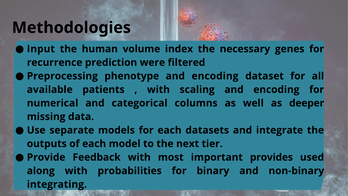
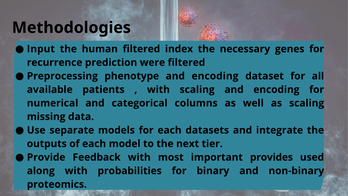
human volume: volume -> filtered
as deeper: deeper -> scaling
integrating: integrating -> proteomics
